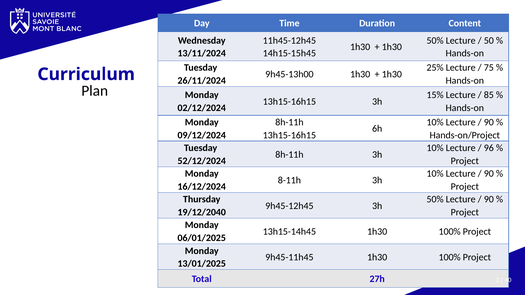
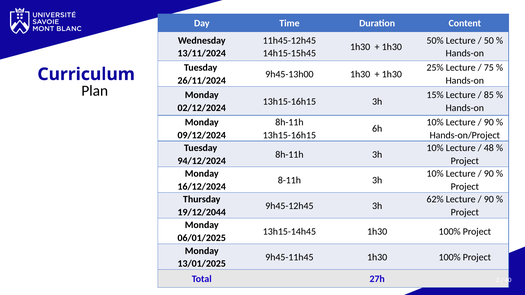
96: 96 -> 48
52/12/2024: 52/12/2024 -> 94/12/2024
50% at (435, 200): 50% -> 62%
19/12/2040: 19/12/2040 -> 19/12/2044
